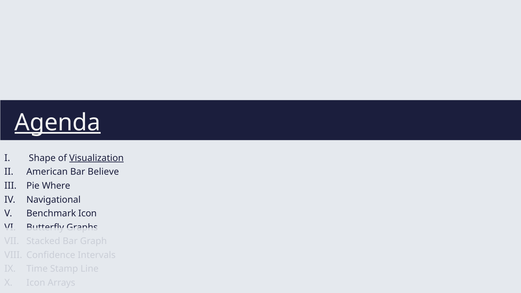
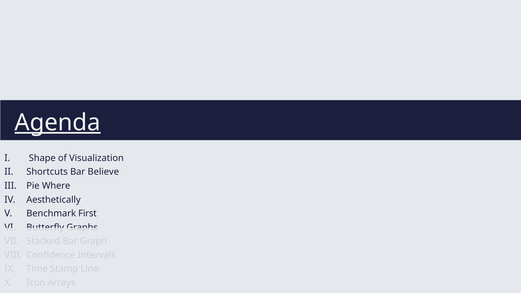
Visualization underline: present -> none
American: American -> Shortcuts
Navigational: Navigational -> Aesthetically
Benchmark Icon: Icon -> First
